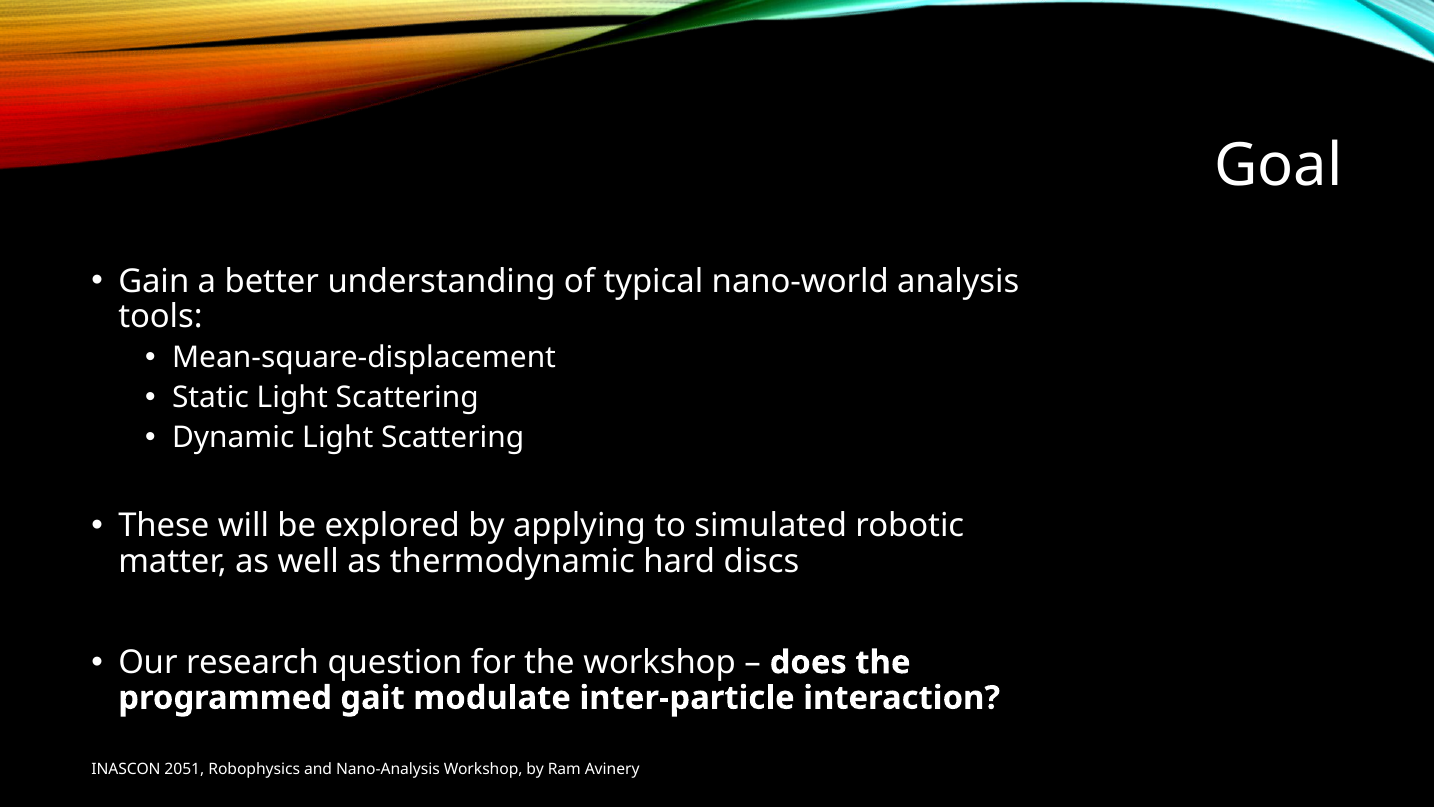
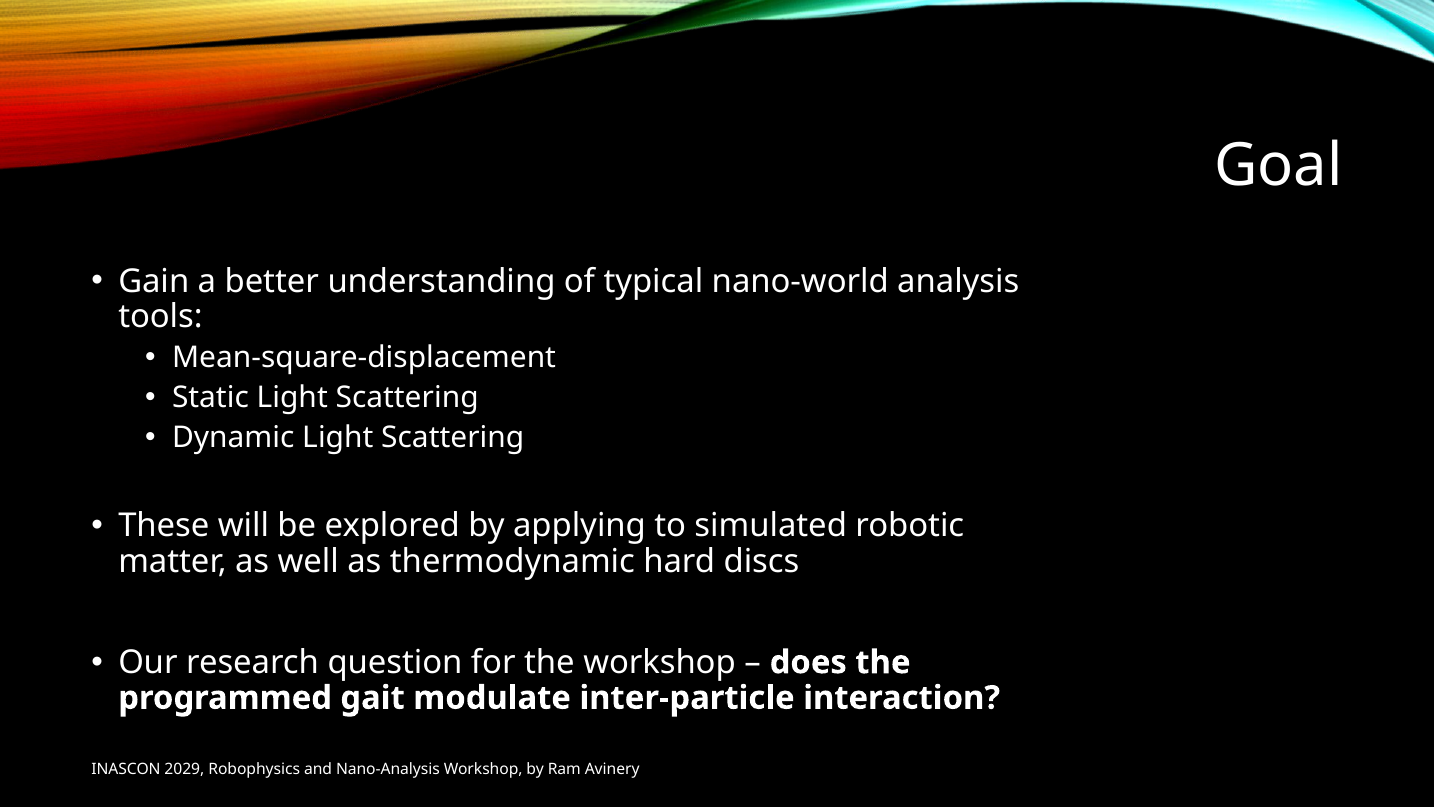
2051: 2051 -> 2029
